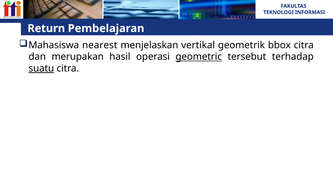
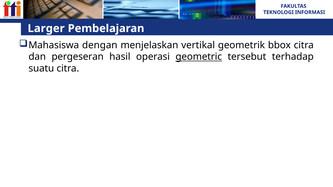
Return: Return -> Larger
nearest: nearest -> dengan
merupakan: merupakan -> pergeseran
suatu underline: present -> none
